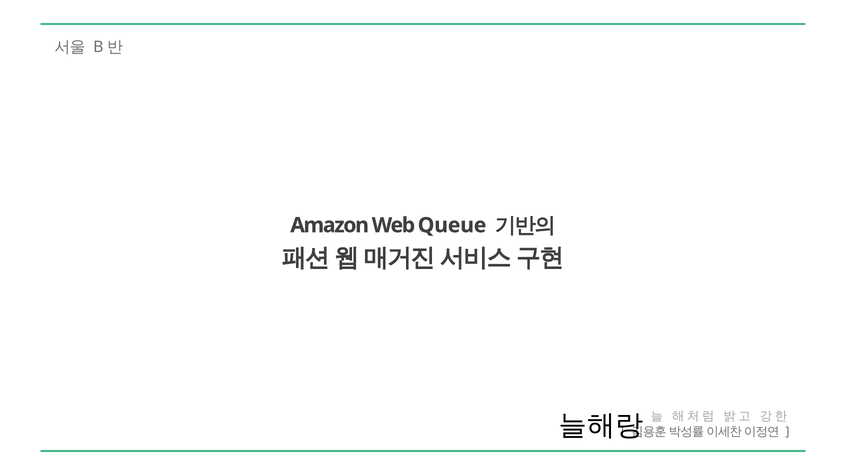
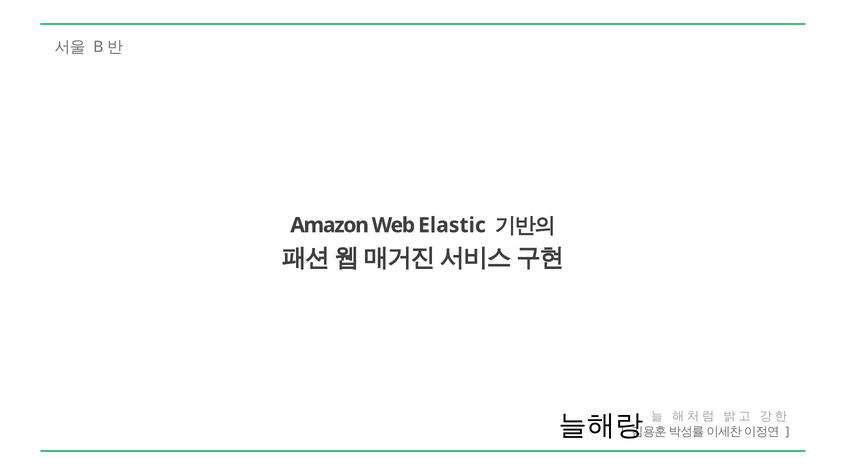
Queue: Queue -> Elastic
